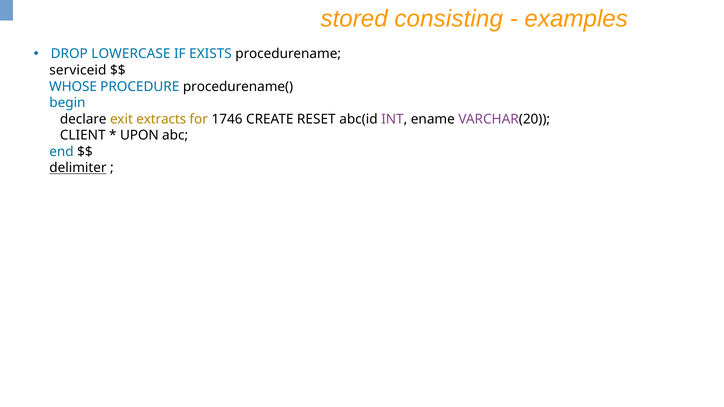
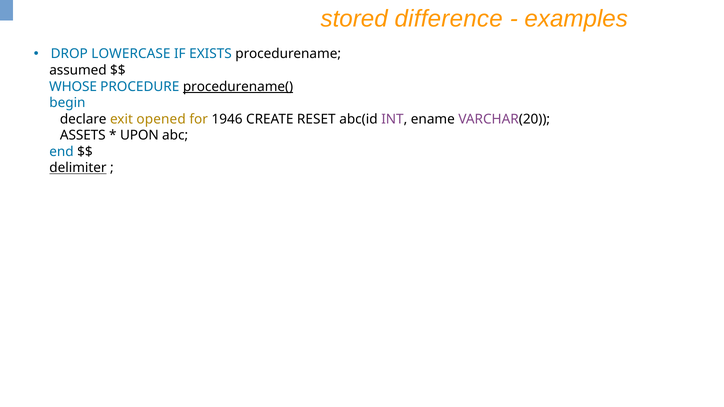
consisting: consisting -> difference
serviceid: serviceid -> assumed
procedurename( underline: none -> present
extracts: extracts -> opened
1746: 1746 -> 1946
CLIENT: CLIENT -> ASSETS
